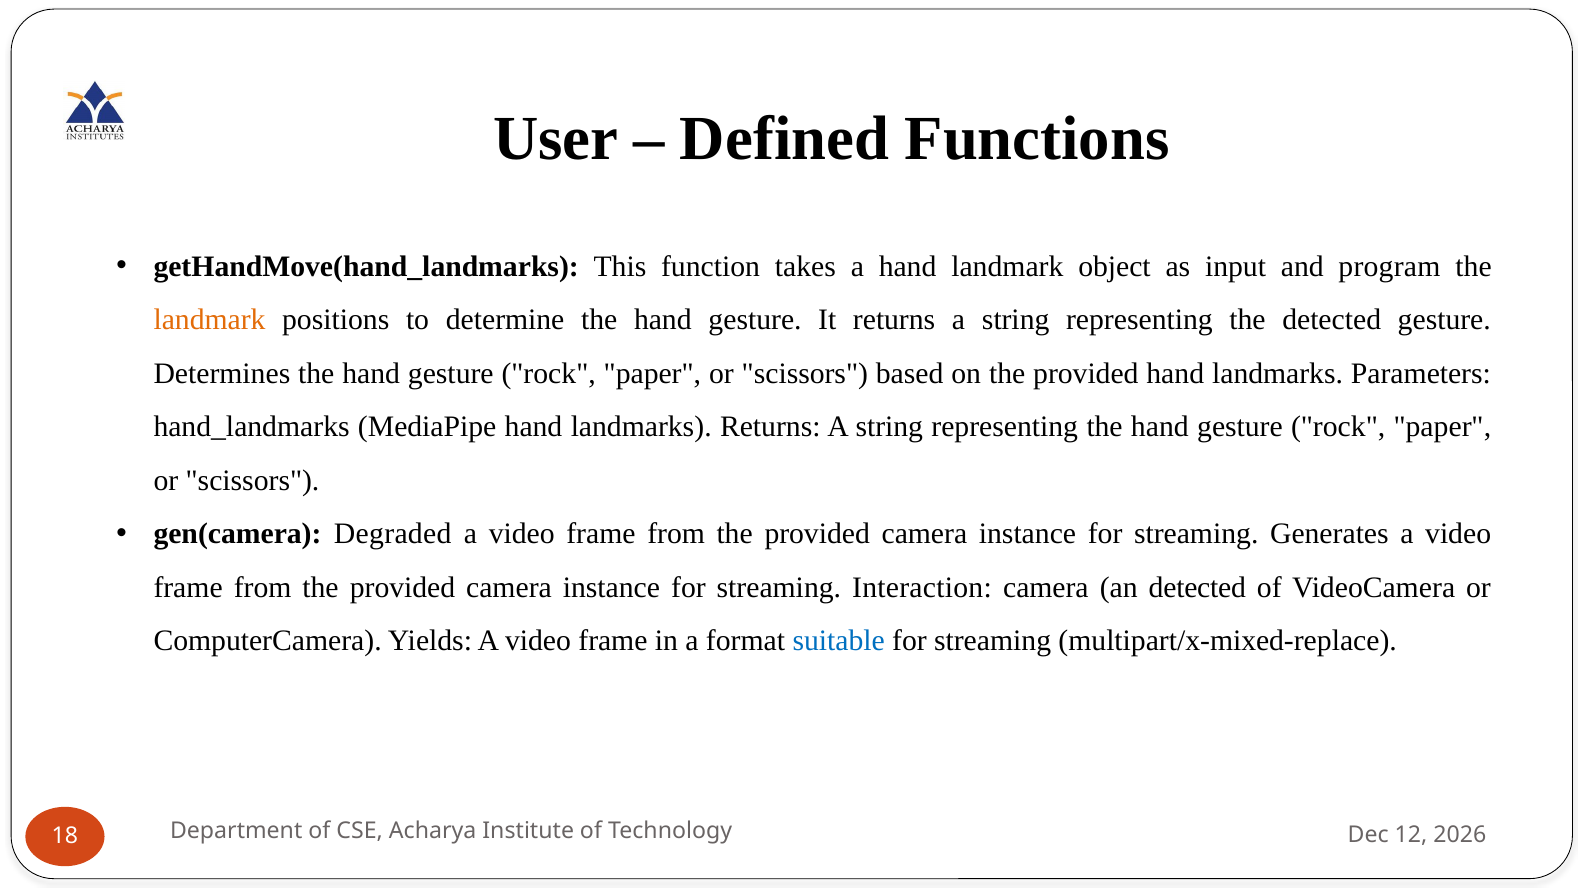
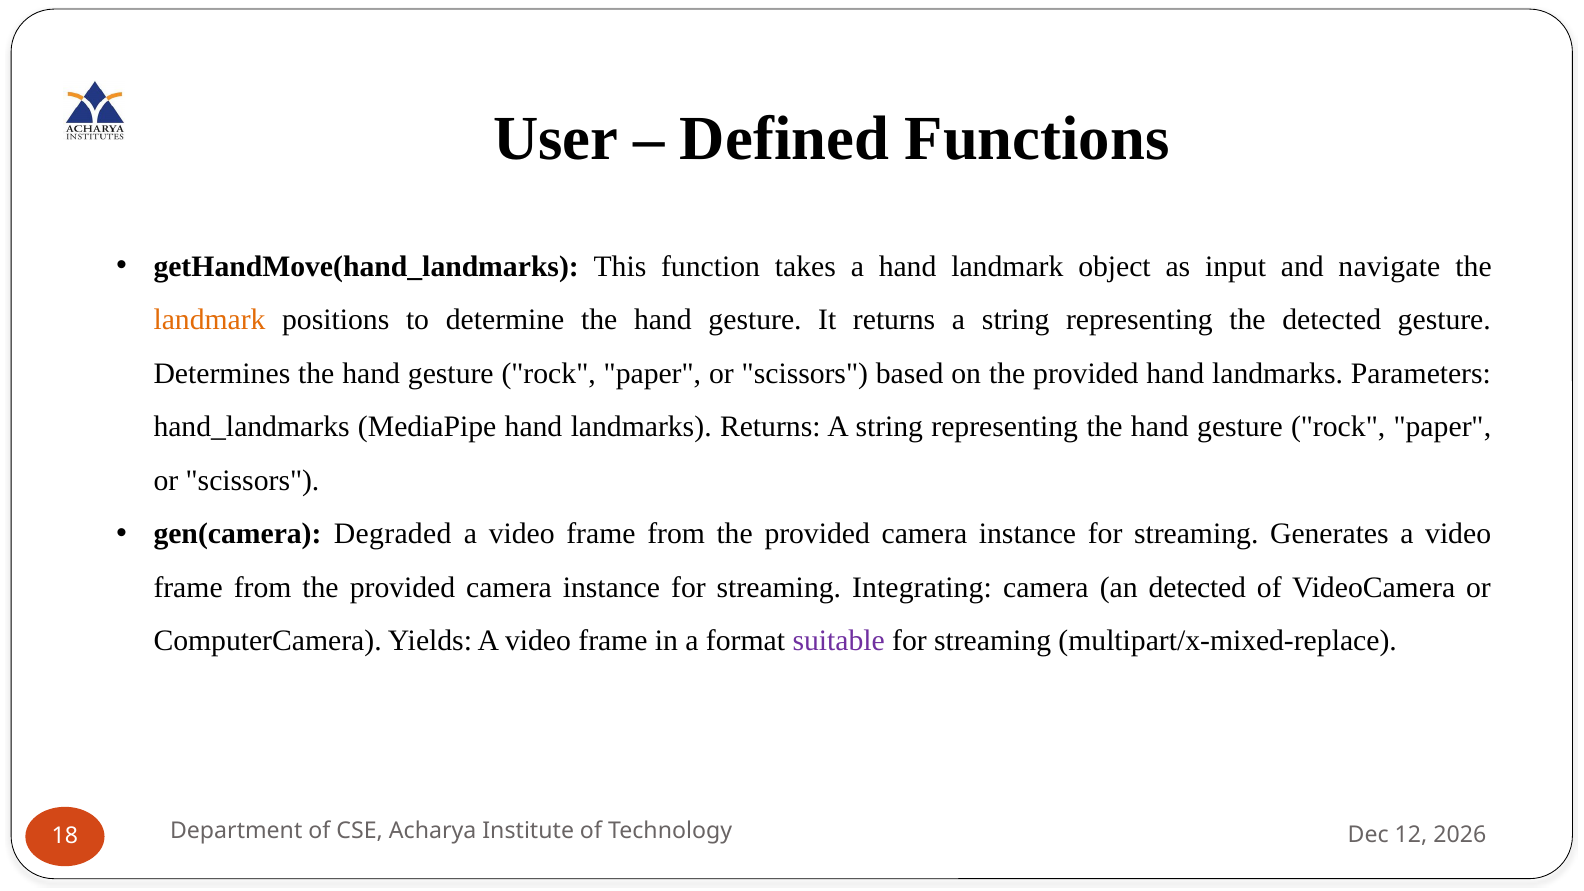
program: program -> navigate
Interaction: Interaction -> Integrating
suitable colour: blue -> purple
